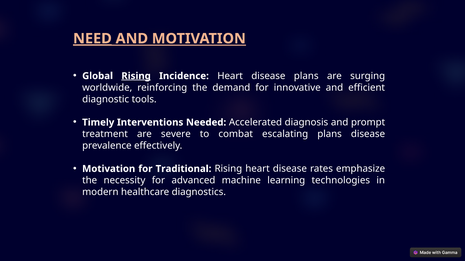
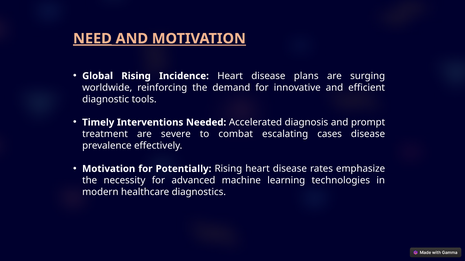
Rising at (136, 76) underline: present -> none
escalating plans: plans -> cases
Traditional: Traditional -> Potentially
